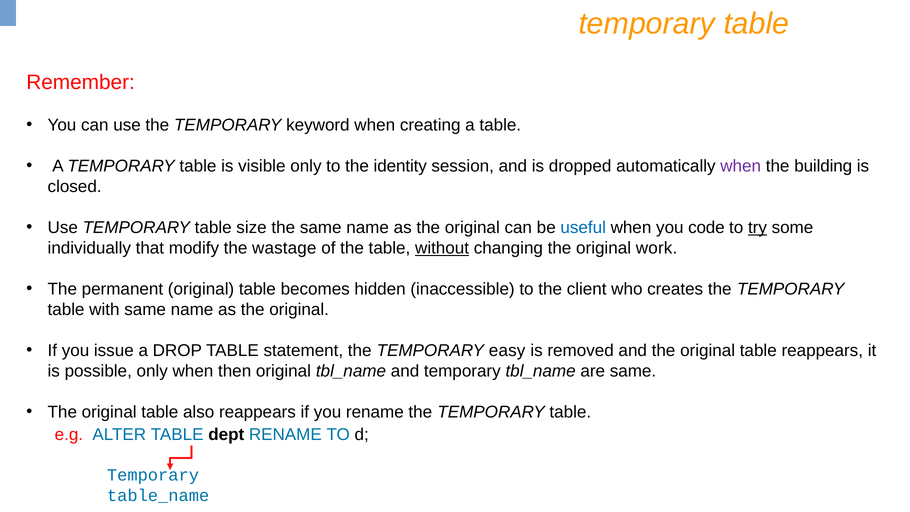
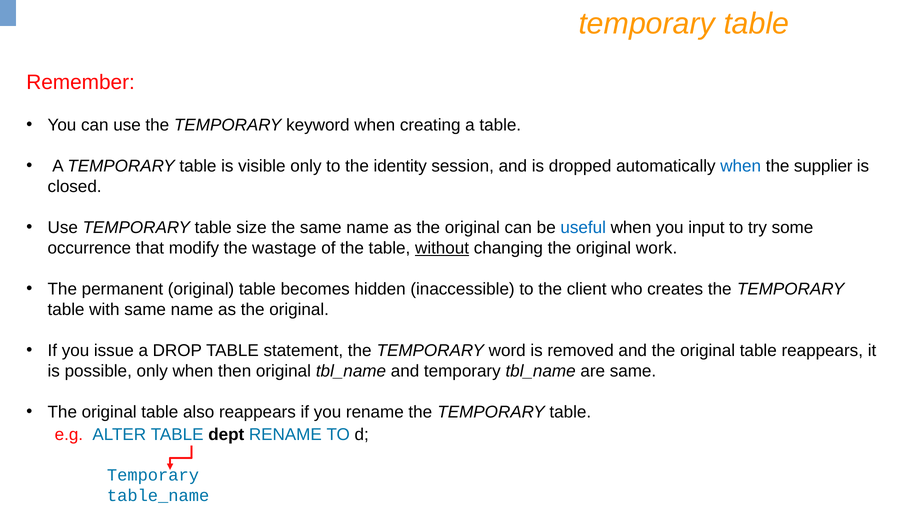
when at (741, 166) colour: purple -> blue
building: building -> supplier
code: code -> input
try underline: present -> none
individually: individually -> occurrence
easy: easy -> word
